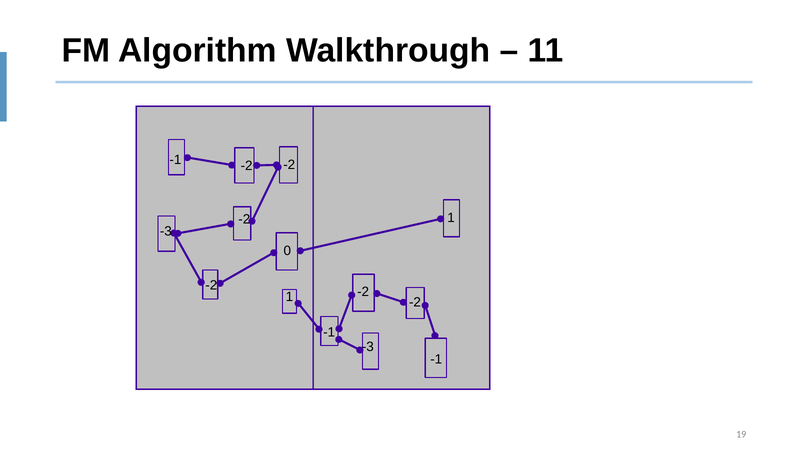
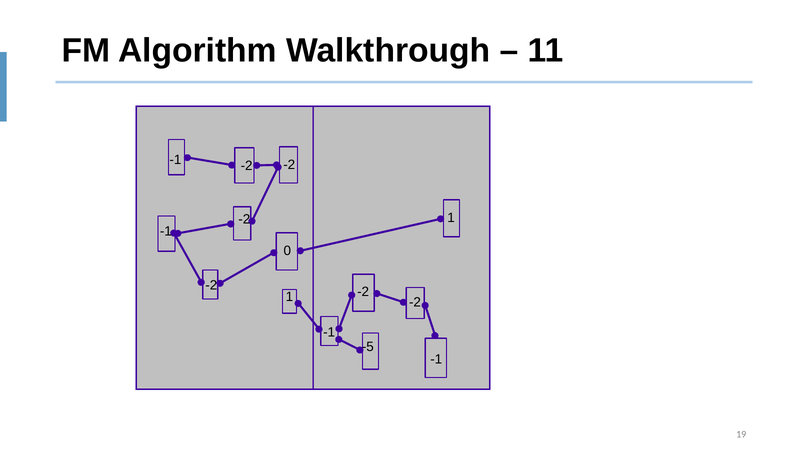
-3 at (166, 231): -3 -> -1
-3 at (368, 346): -3 -> -5
